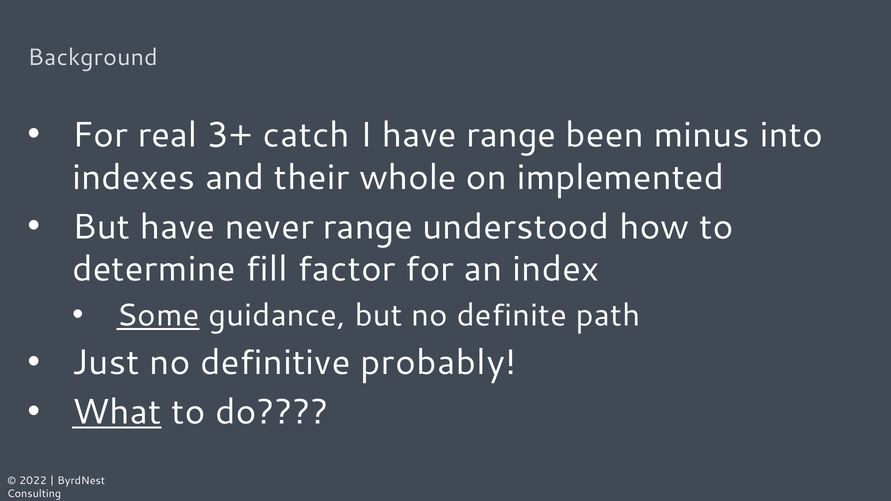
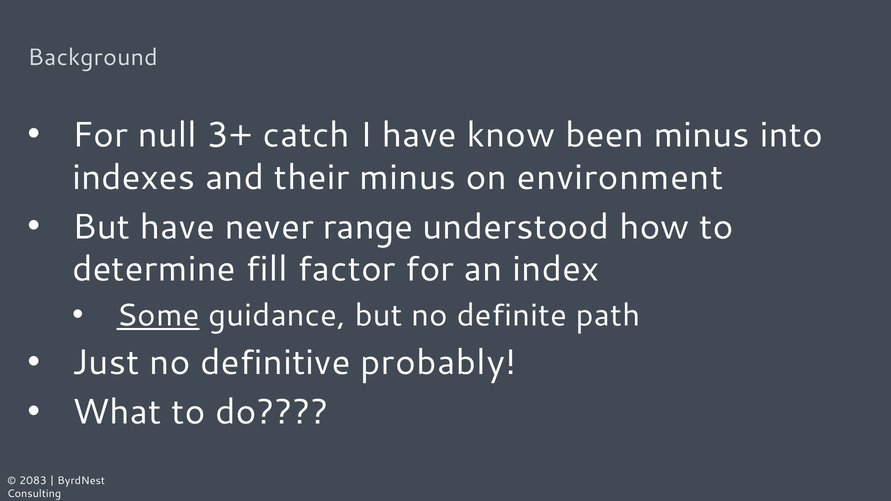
real: real -> null
have range: range -> know
their whole: whole -> minus
implemented: implemented -> environment
What underline: present -> none
2022: 2022 -> 2083
